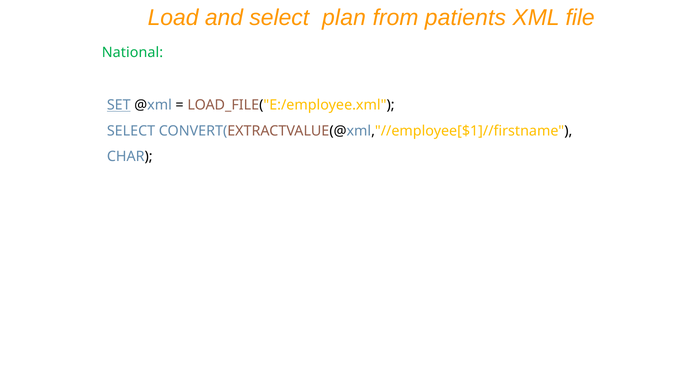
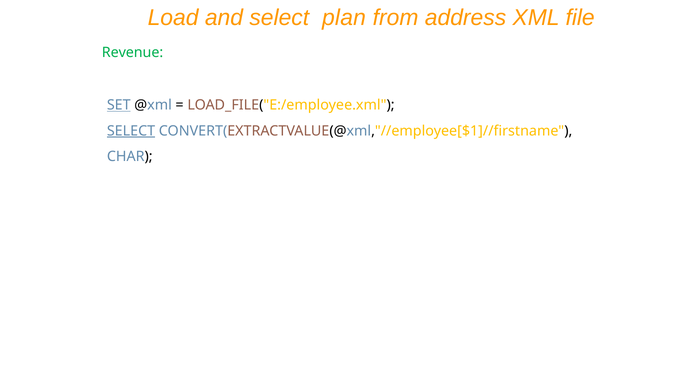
patients: patients -> address
National: National -> Revenue
SELECT at (131, 131) underline: none -> present
